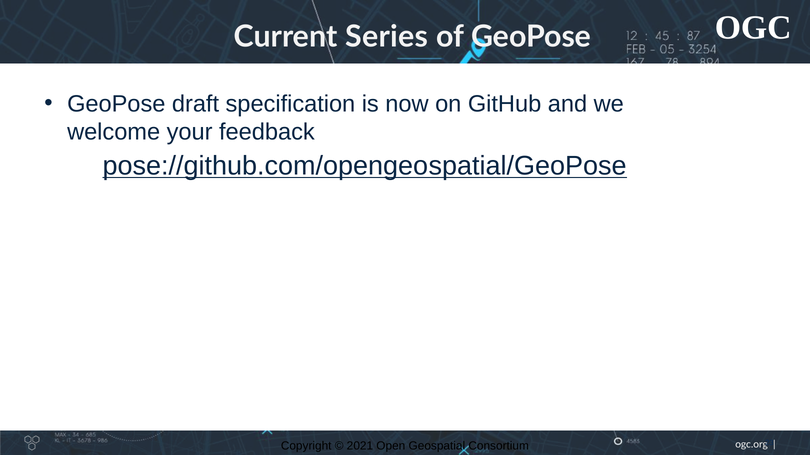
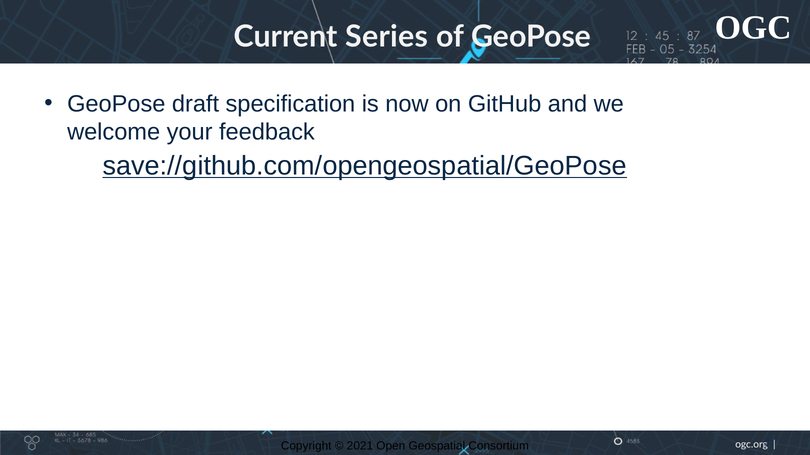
pose://github.com/opengeospatial/GeoPose: pose://github.com/opengeospatial/GeoPose -> save://github.com/opengeospatial/GeoPose
